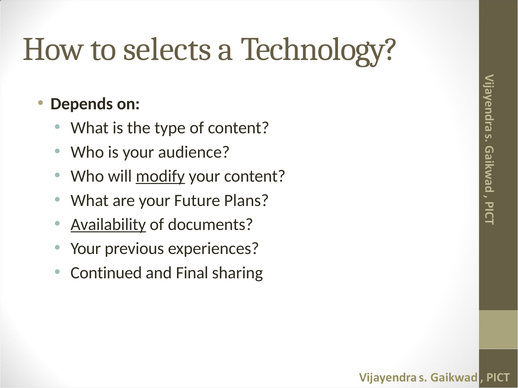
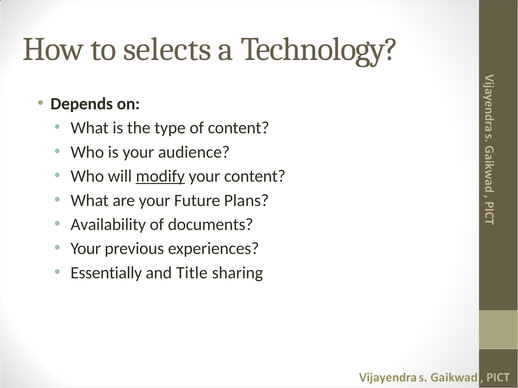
Availability underline: present -> none
Continued: Continued -> Essentially
Final: Final -> Title
